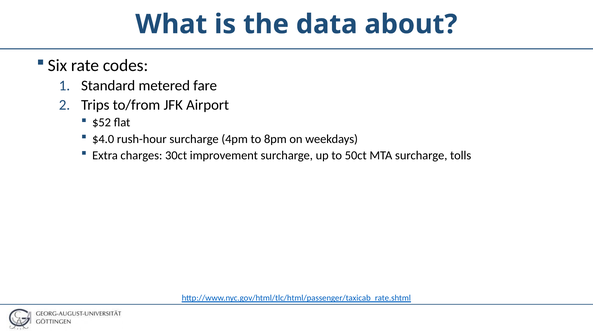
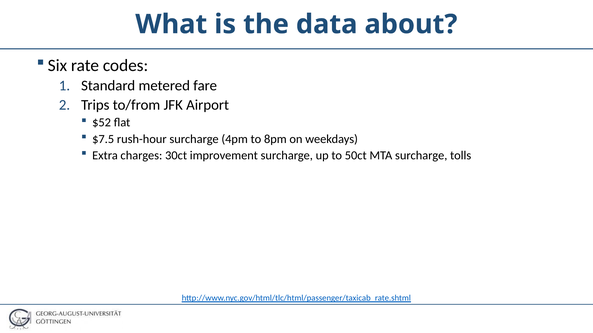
$4.0: $4.0 -> $7.5
